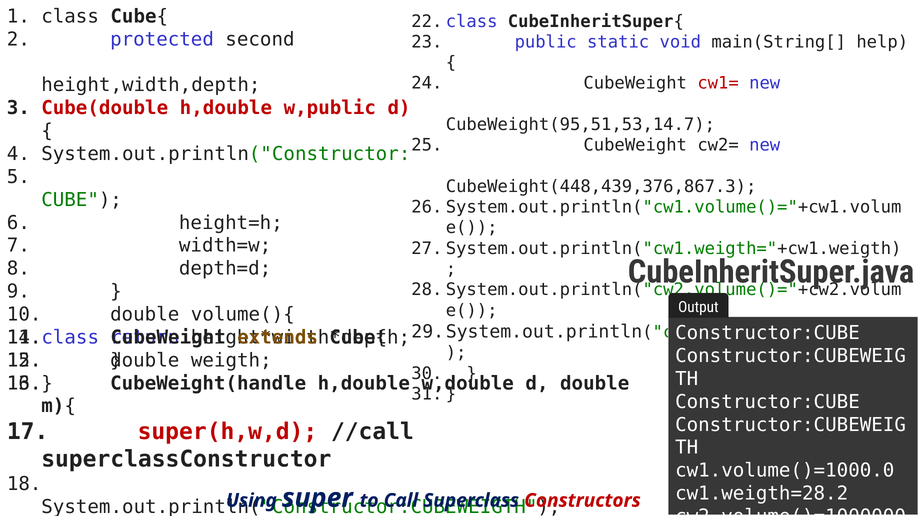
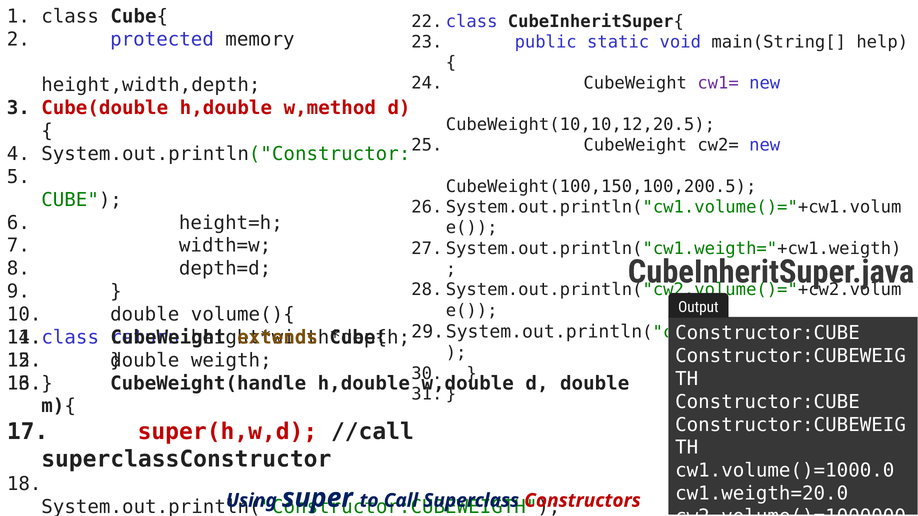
second: second -> memory
cw1= colour: red -> purple
w,public: w,public -> w,method
CubeWeight(95,51,53,14.7: CubeWeight(95,51,53,14.7 -> CubeWeight(10,10,12,20.5
CubeWeight(448,439,376,867.3: CubeWeight(448,439,376,867.3 -> CubeWeight(100,150,100,200.5
cw1.weigth=28.2: cw1.weigth=28.2 -> cw1.weigth=20.0
